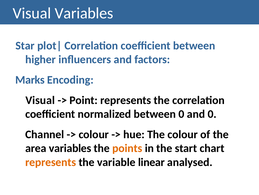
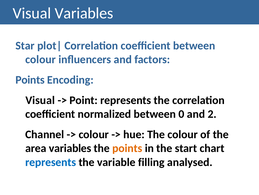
higher at (41, 59): higher -> colour
Marks at (30, 80): Marks -> Points
and 0: 0 -> 2
represents at (51, 162) colour: orange -> blue
linear: linear -> filling
